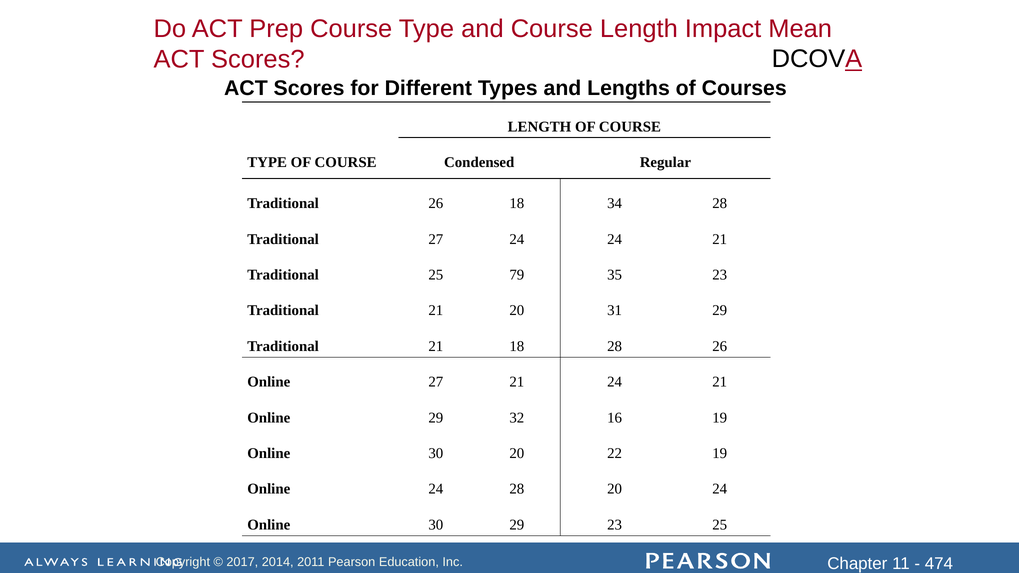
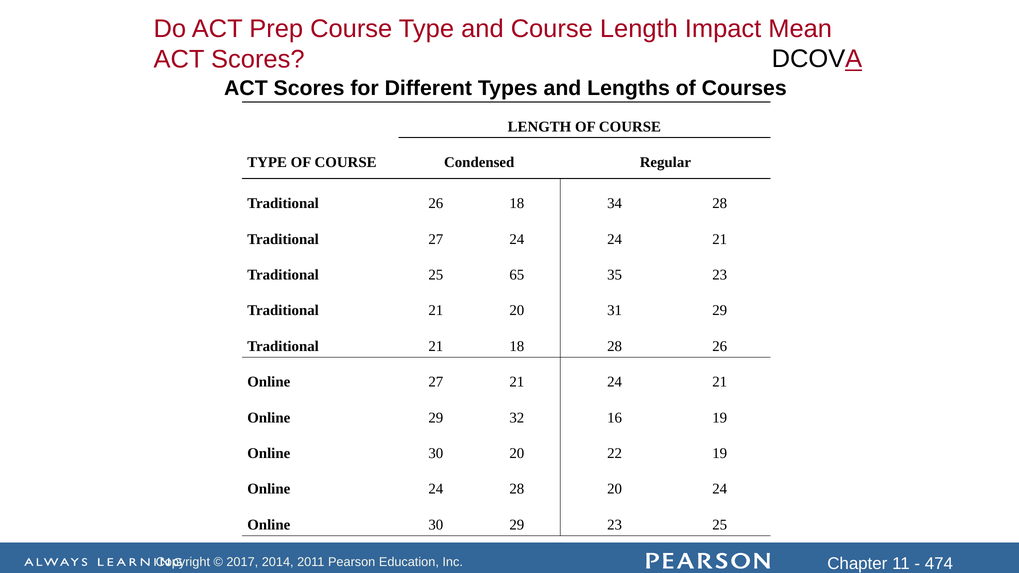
79: 79 -> 65
